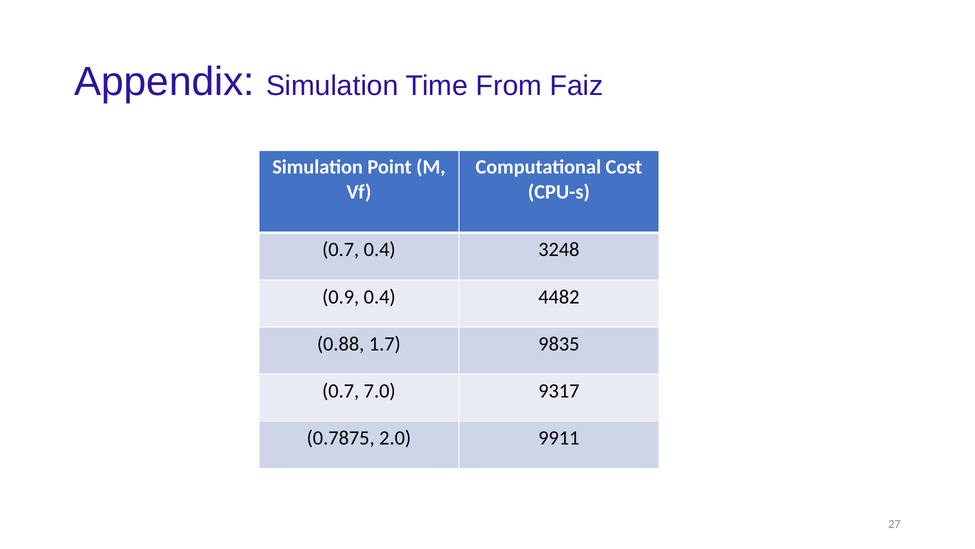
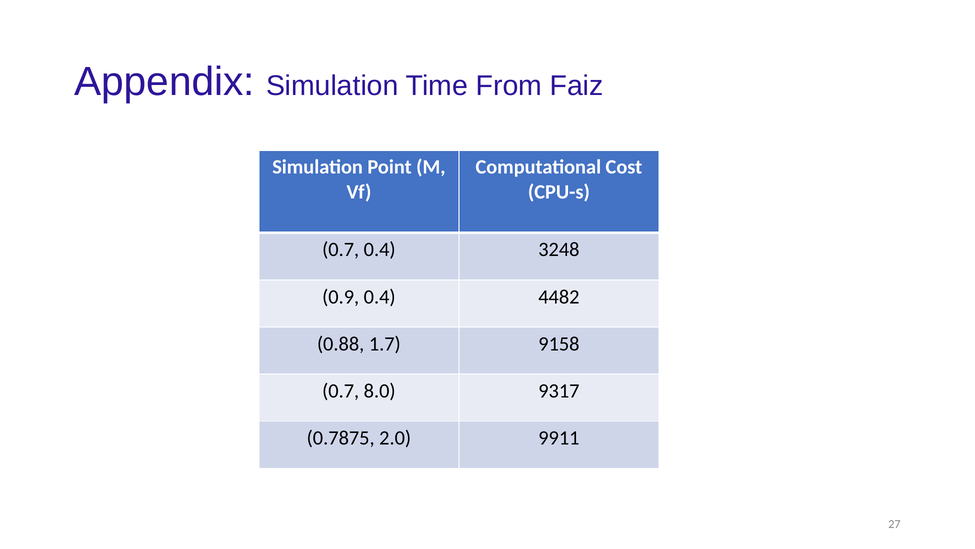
9835: 9835 -> 9158
7.0: 7.0 -> 8.0
